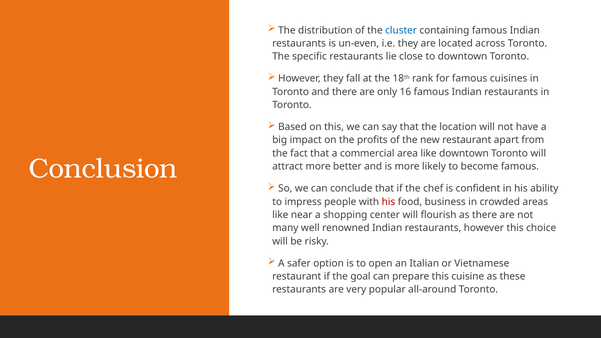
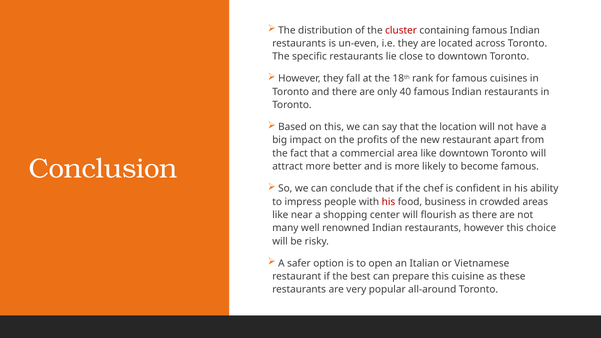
cluster colour: blue -> red
16: 16 -> 40
goal: goal -> best
